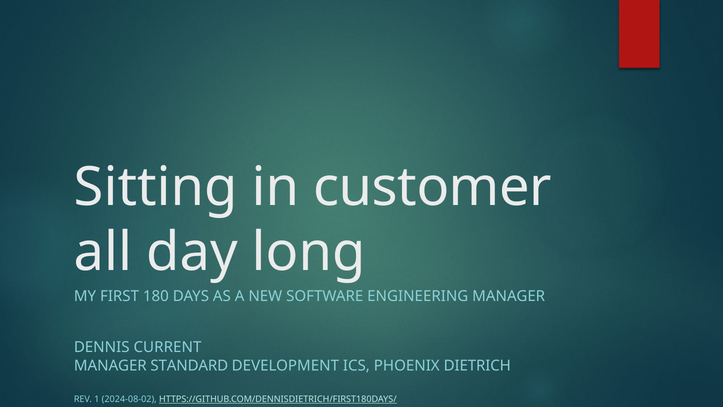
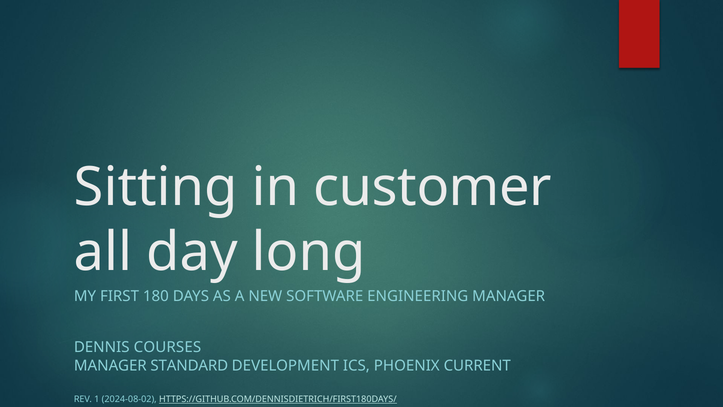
CURRENT: CURRENT -> COURSES
DIETRICH: DIETRICH -> CURRENT
